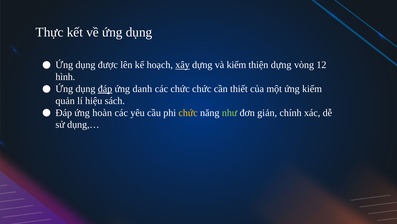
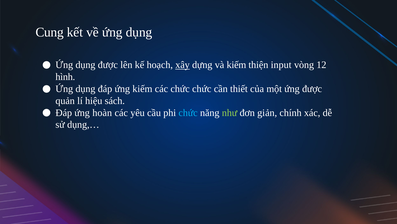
Thực: Thực -> Cung
thiện dựng: dựng -> input
đáp at (105, 89) underline: present -> none
ứng danh: danh -> kiếm
ứng kiếm: kiếm -> được
chức at (188, 112) colour: yellow -> light blue
